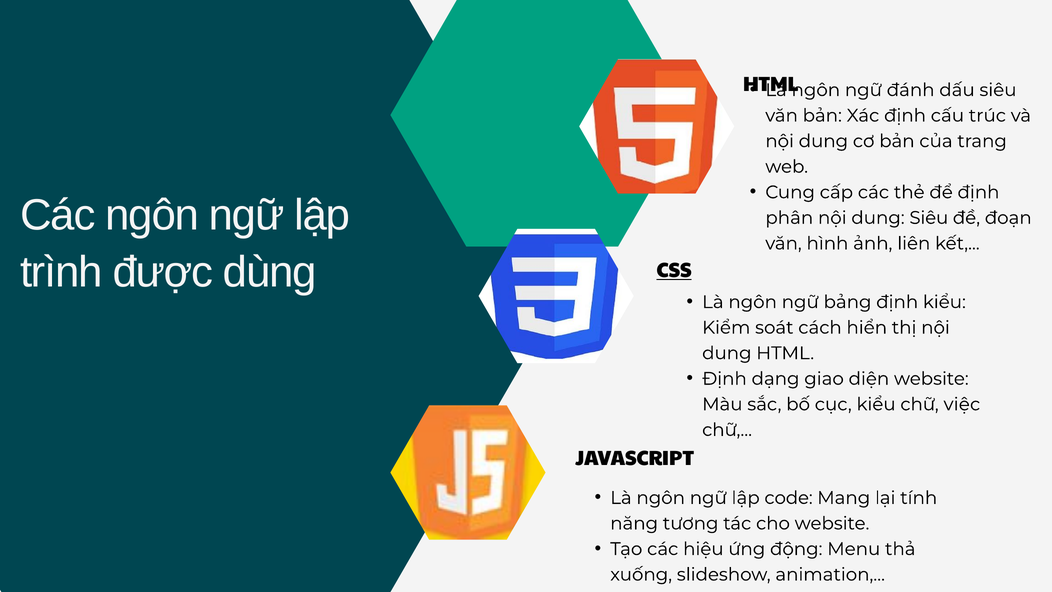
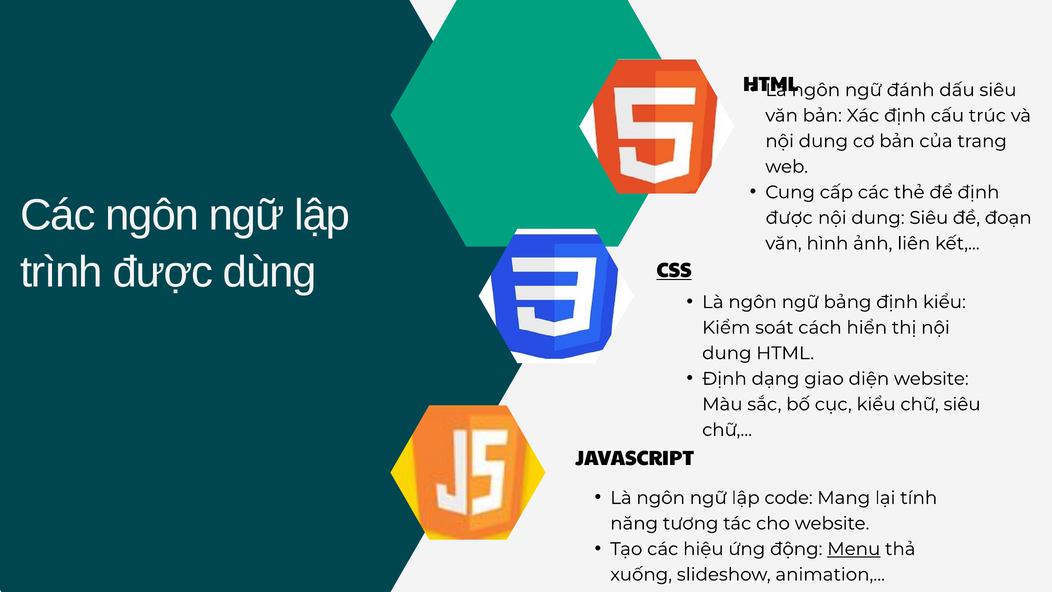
phân at (789, 218): phân -> được
chữ việc: việc -> siêu
Menu underline: none -> present
